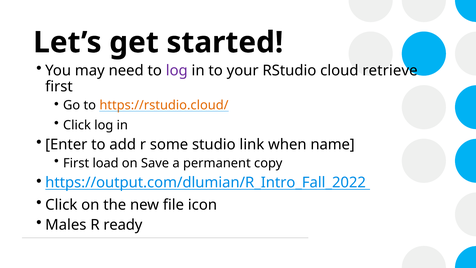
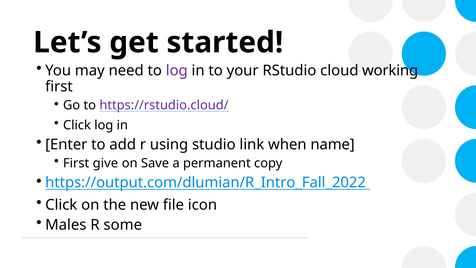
retrieve: retrieve -> working
https://rstudio.cloud/ colour: orange -> purple
some: some -> using
load: load -> give
ready: ready -> some
